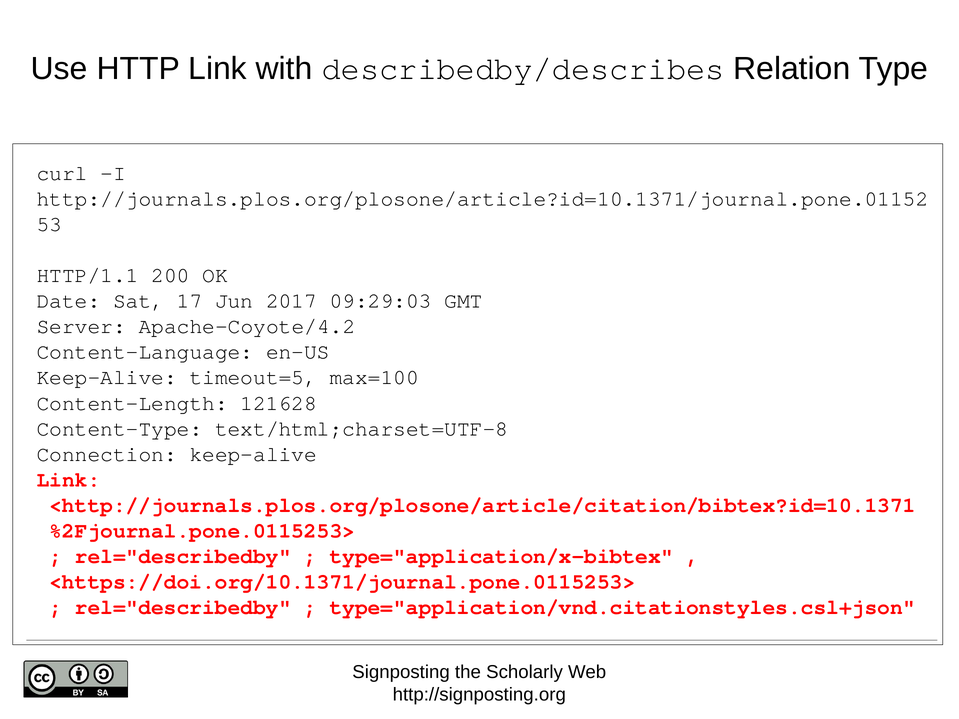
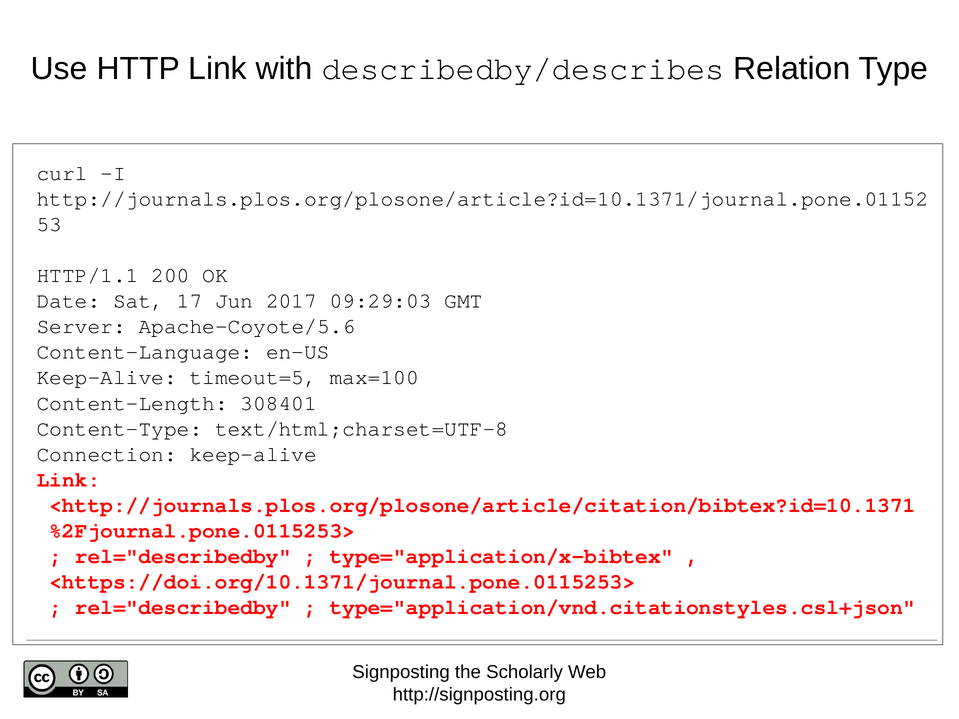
Apache-Coyote/4.2: Apache-Coyote/4.2 -> Apache-Coyote/5.6
121628: 121628 -> 308401
